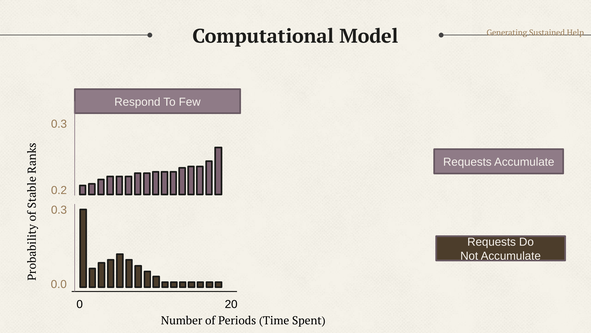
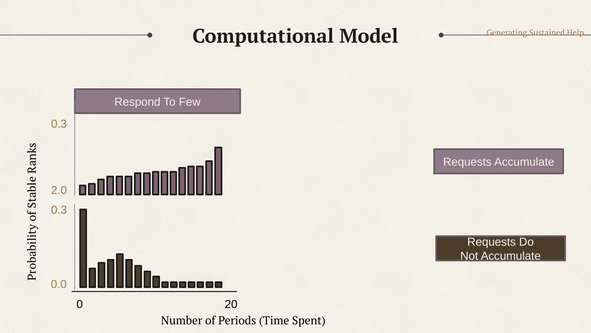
0.2: 0.2 -> 2.0
